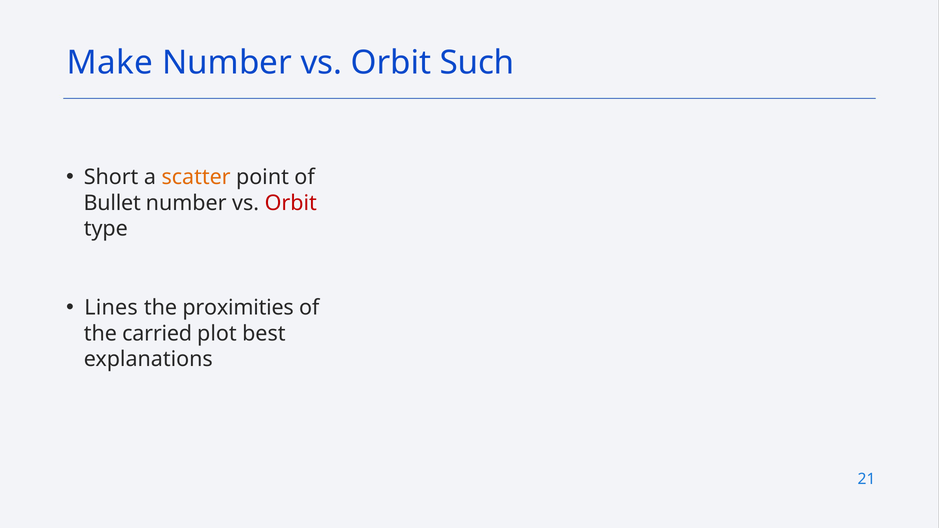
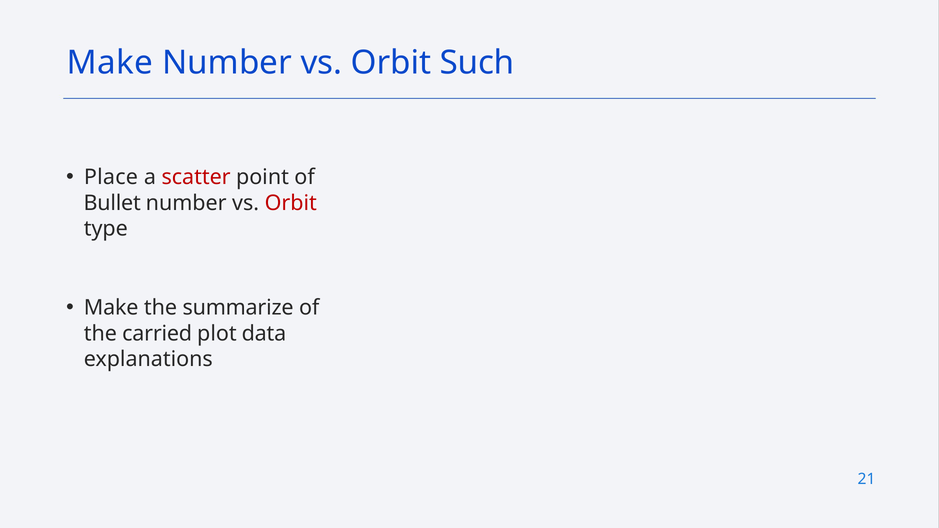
Short: Short -> Place
scatter colour: orange -> red
Lines at (111, 308): Lines -> Make
proximities: proximities -> summarize
best: best -> data
